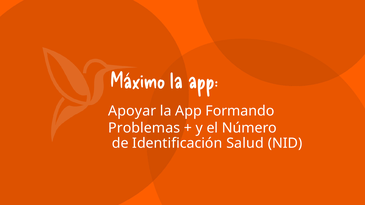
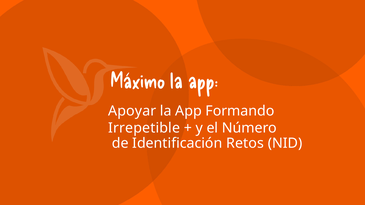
Problemas: Problemas -> Irrepetible
Salud: Salud -> Retos
